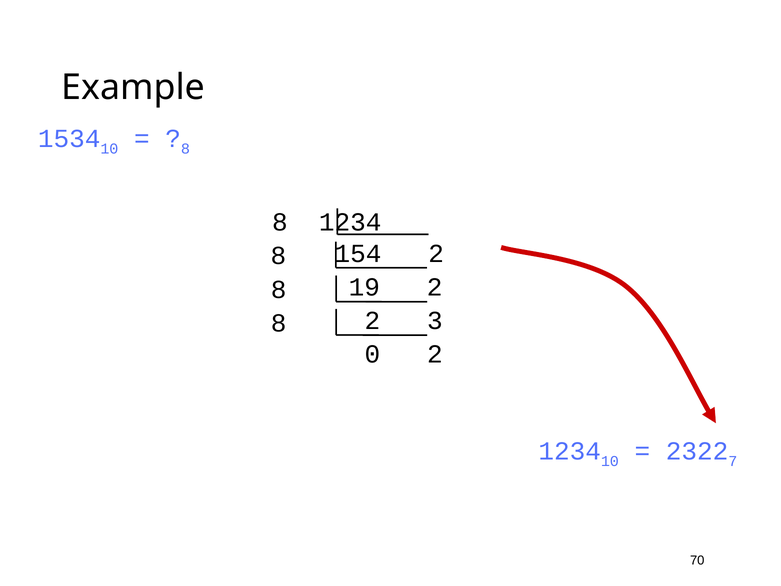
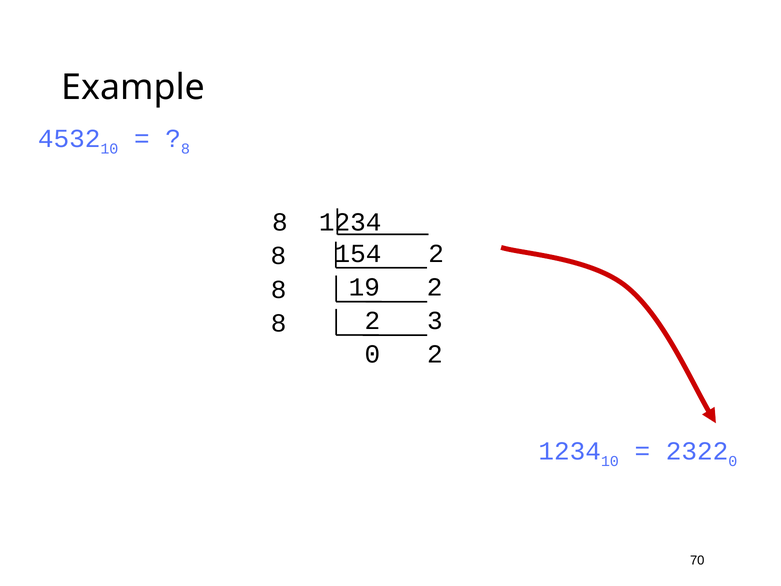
1534: 1534 -> 4532
7 at (733, 461): 7 -> 0
